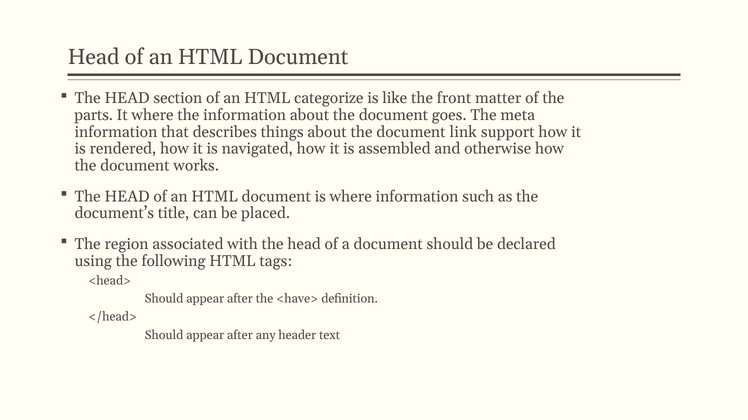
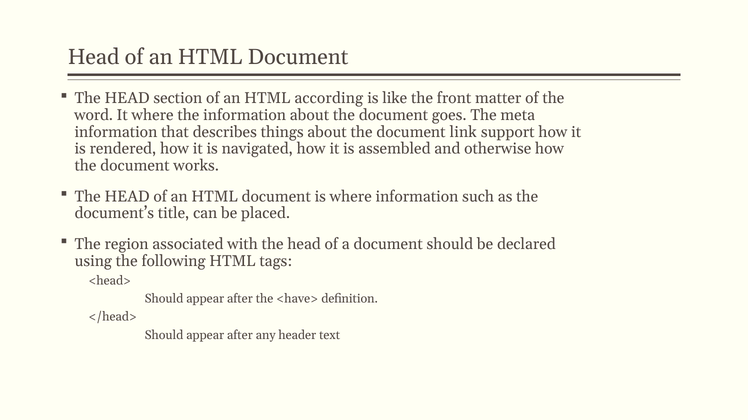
categorize: categorize -> according
parts: parts -> word
